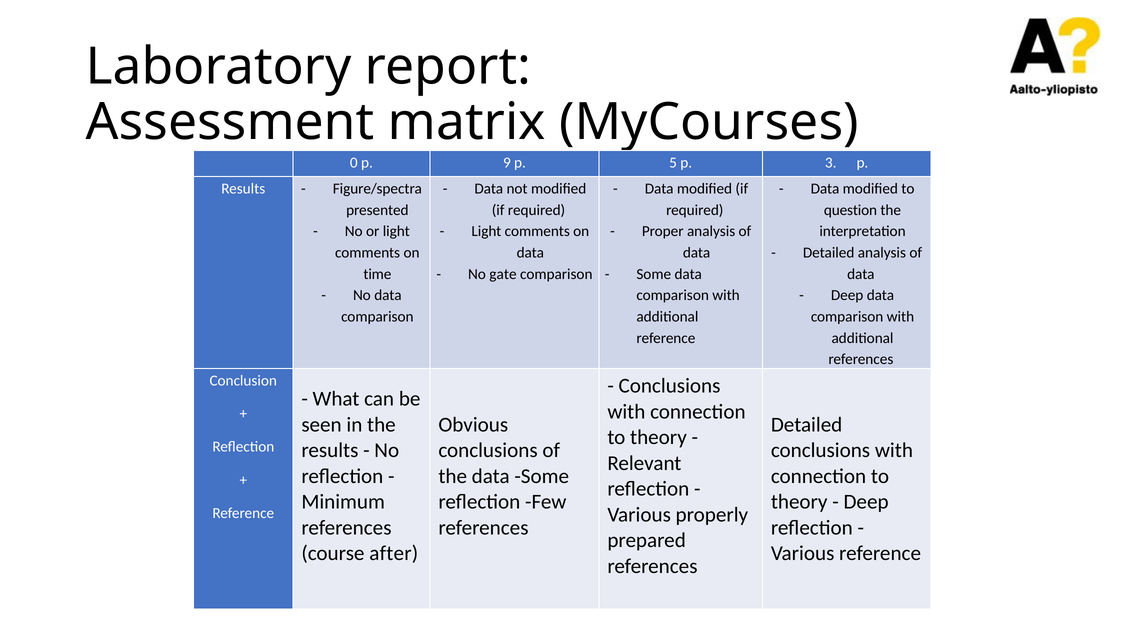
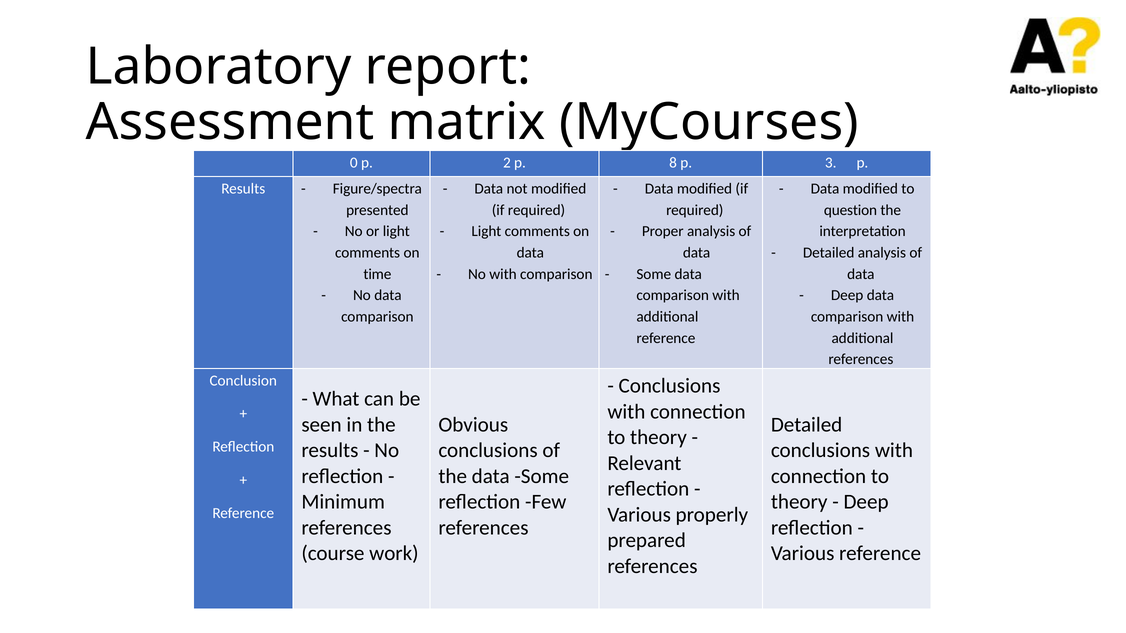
9: 9 -> 2
5: 5 -> 8
No gate: gate -> with
after: after -> work
